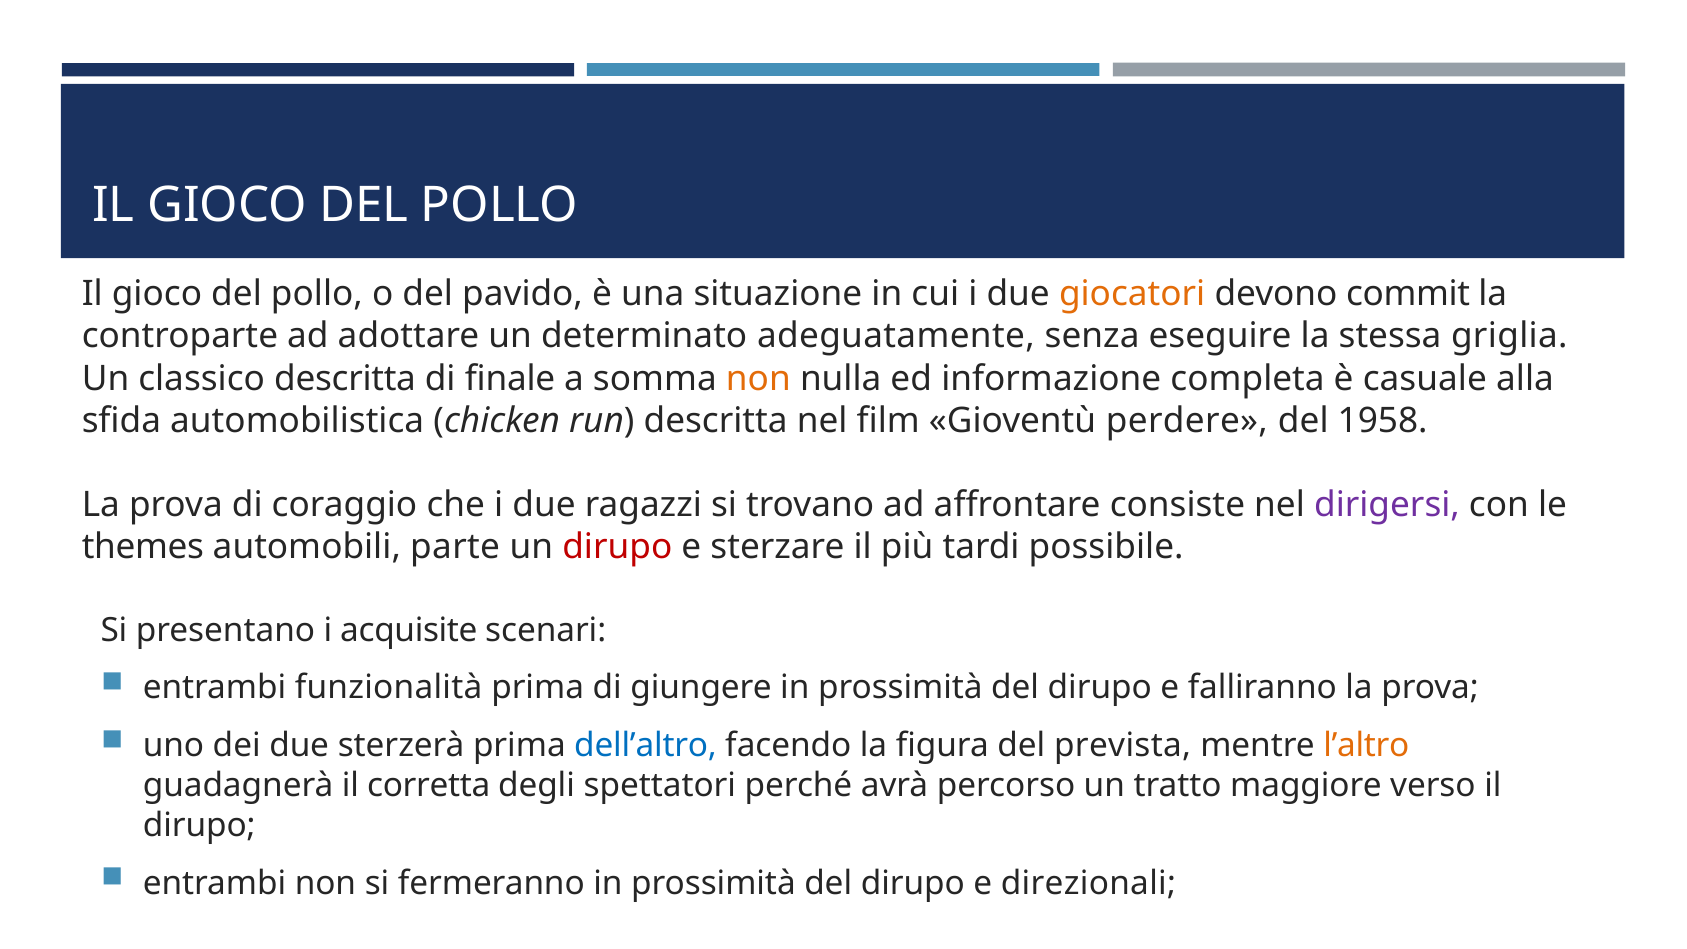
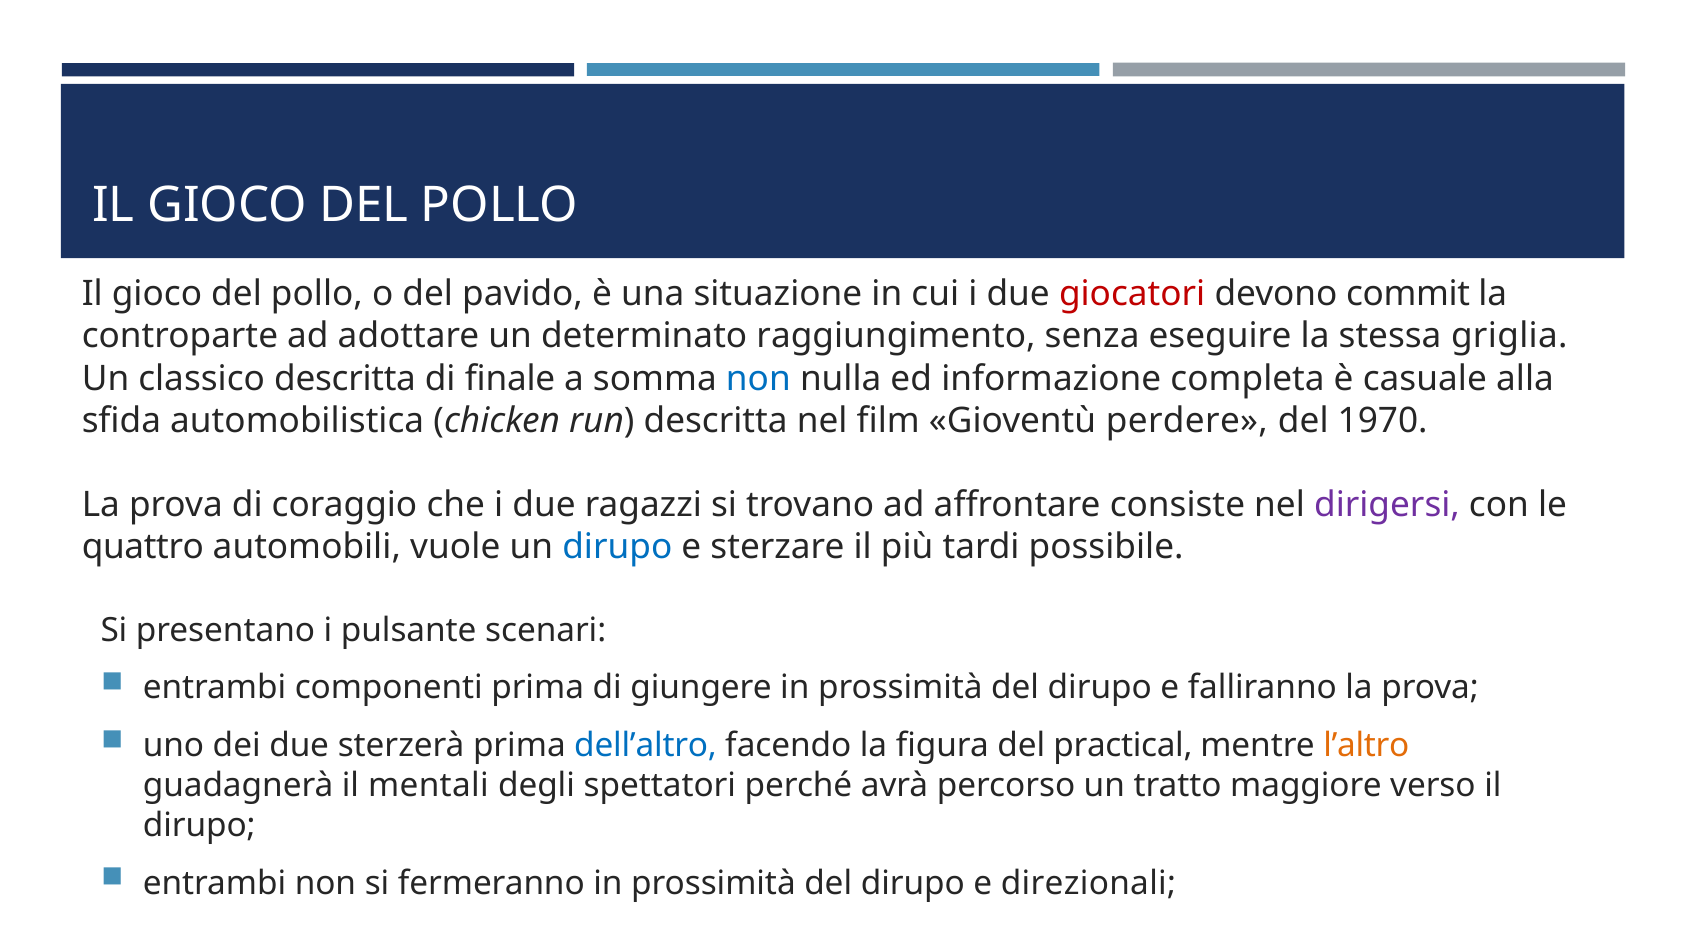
giocatori colour: orange -> red
adeguatamente: adeguatamente -> raggiungimento
non at (758, 378) colour: orange -> blue
1958: 1958 -> 1970
themes: themes -> quattro
parte: parte -> vuole
dirupo at (617, 547) colour: red -> blue
acquisite: acquisite -> pulsante
funzionalità: funzionalità -> componenti
prevista: prevista -> practical
corretta: corretta -> mentali
